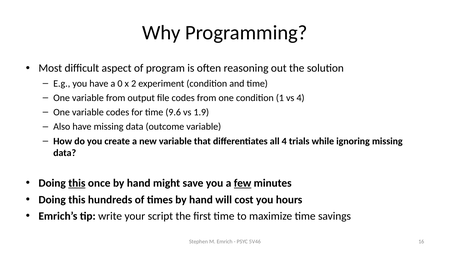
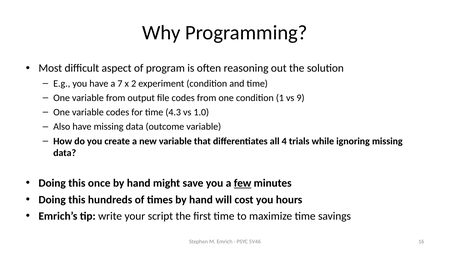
0: 0 -> 7
vs 4: 4 -> 9
9.6: 9.6 -> 4.3
1.9: 1.9 -> 1.0
this at (77, 183) underline: present -> none
